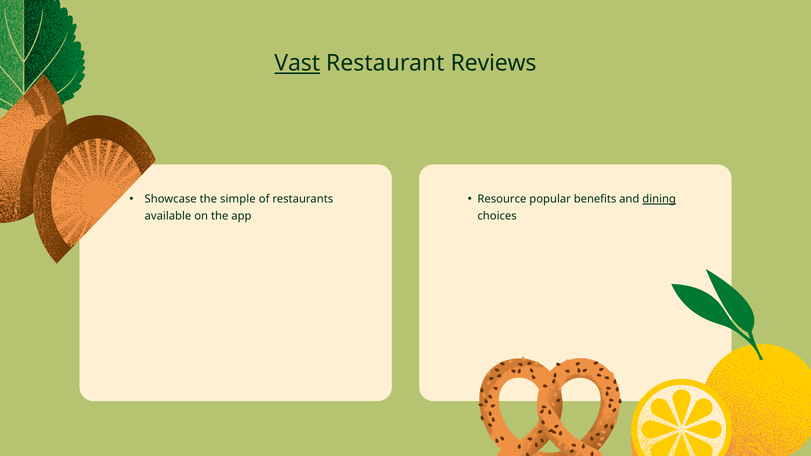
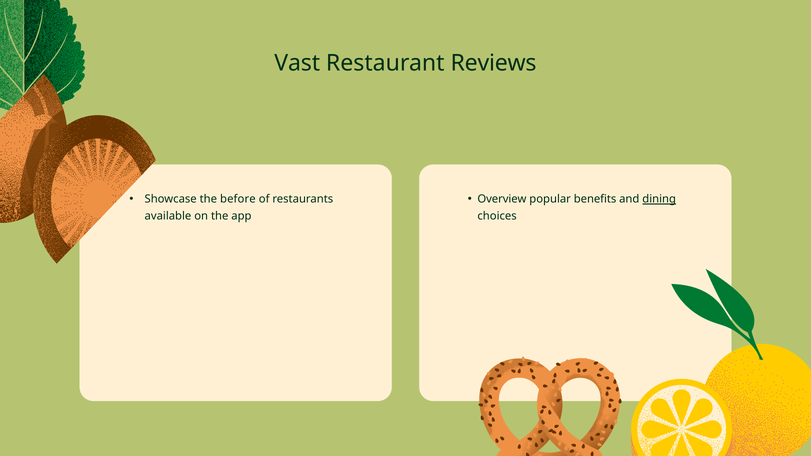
Vast underline: present -> none
simple: simple -> before
Resource: Resource -> Overview
